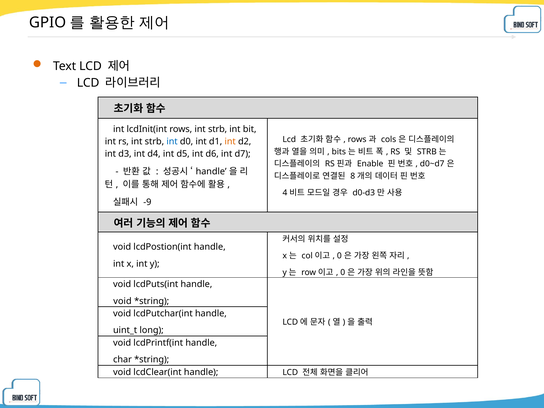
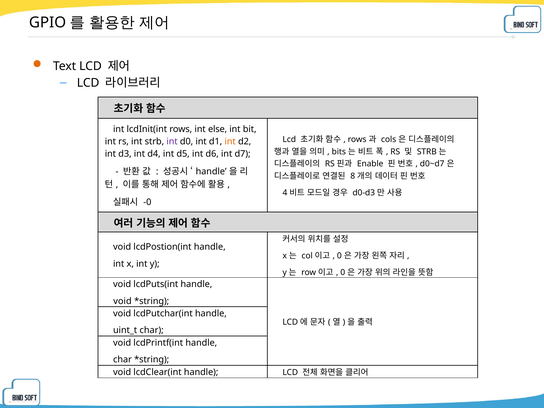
rows int strb: strb -> else
int at (172, 141) colour: blue -> purple
-9: -9 -> -0
long at (152, 330): long -> char
